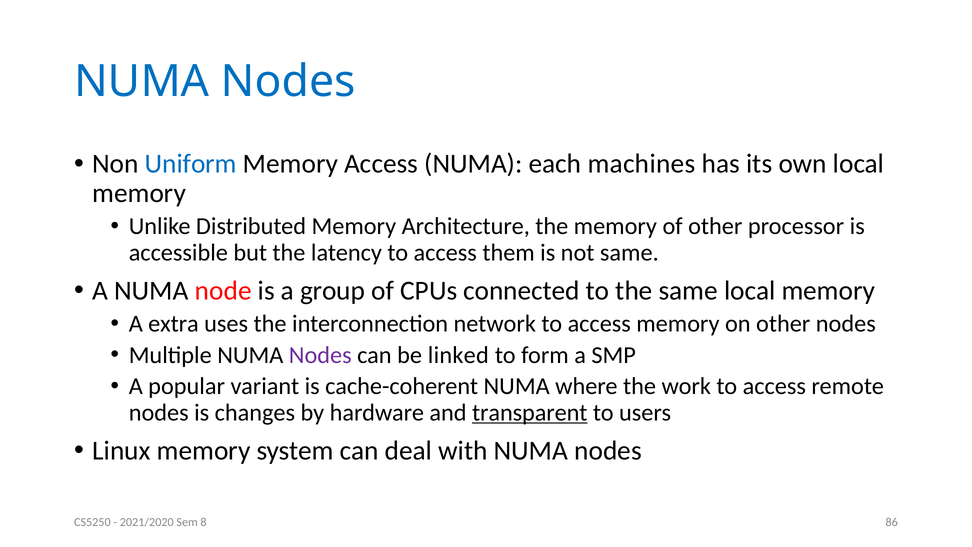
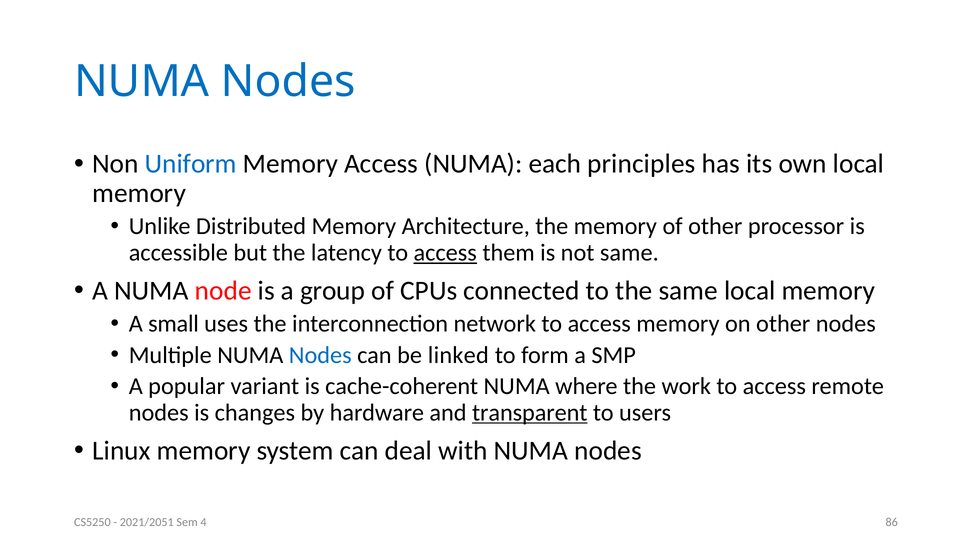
machines: machines -> principles
access at (445, 253) underline: none -> present
extra: extra -> small
Nodes at (320, 355) colour: purple -> blue
2021/2020: 2021/2020 -> 2021/2051
8: 8 -> 4
